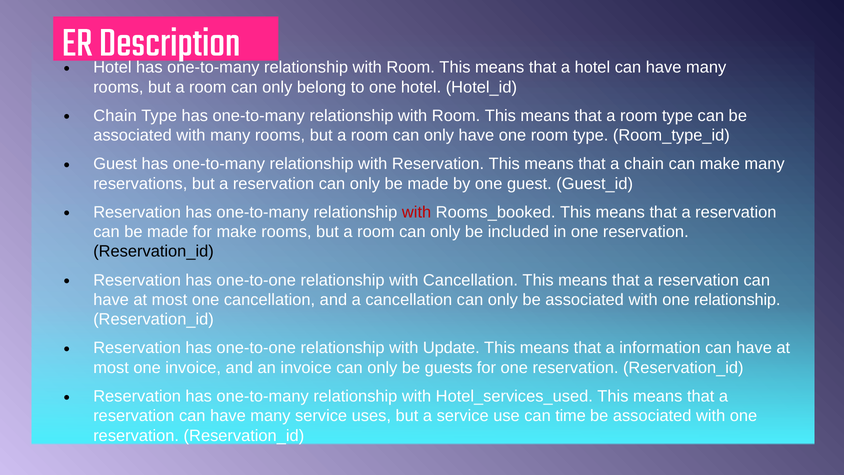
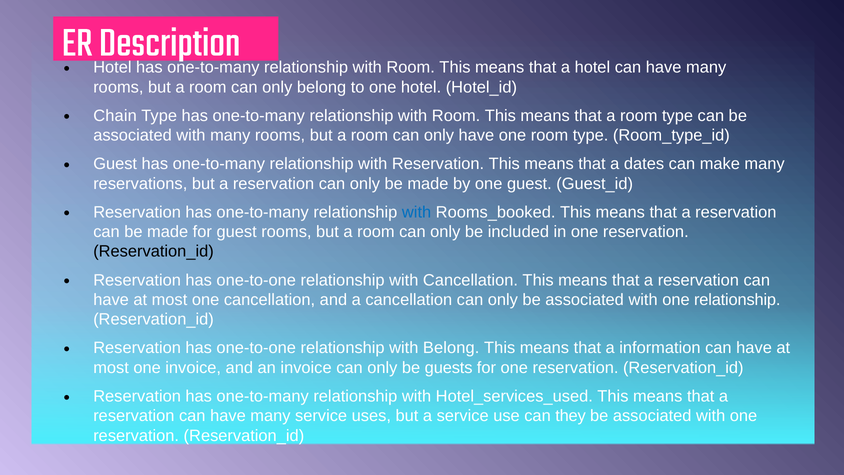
a chain: chain -> dates
with at (417, 212) colour: red -> blue
for make: make -> guest
with Update: Update -> Belong
time: time -> they
